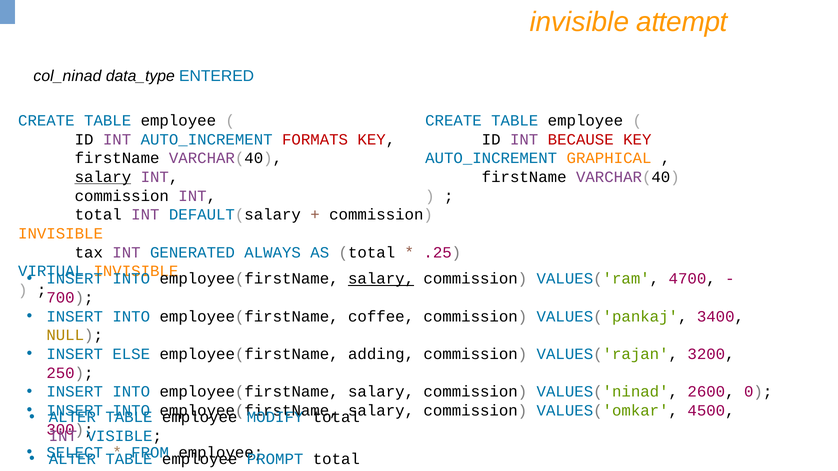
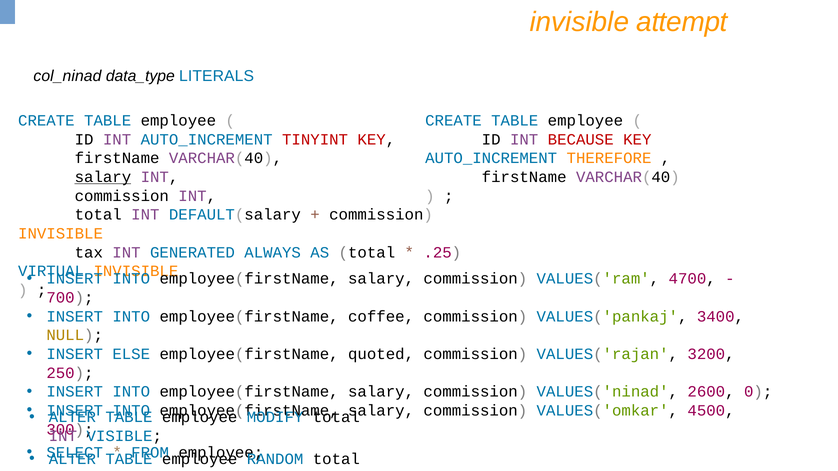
ENTERED: ENTERED -> LITERALS
FORMATS: FORMATS -> TINYINT
GRAPHICAL: GRAPHICAL -> THEREFORE
salary at (381, 279) underline: present -> none
adding: adding -> quoted
PROMPT: PROMPT -> RANDOM
